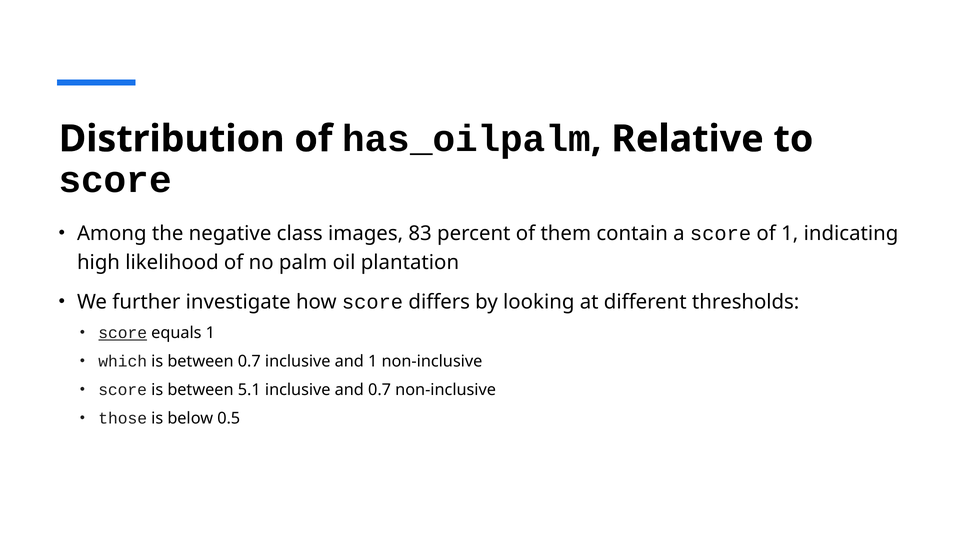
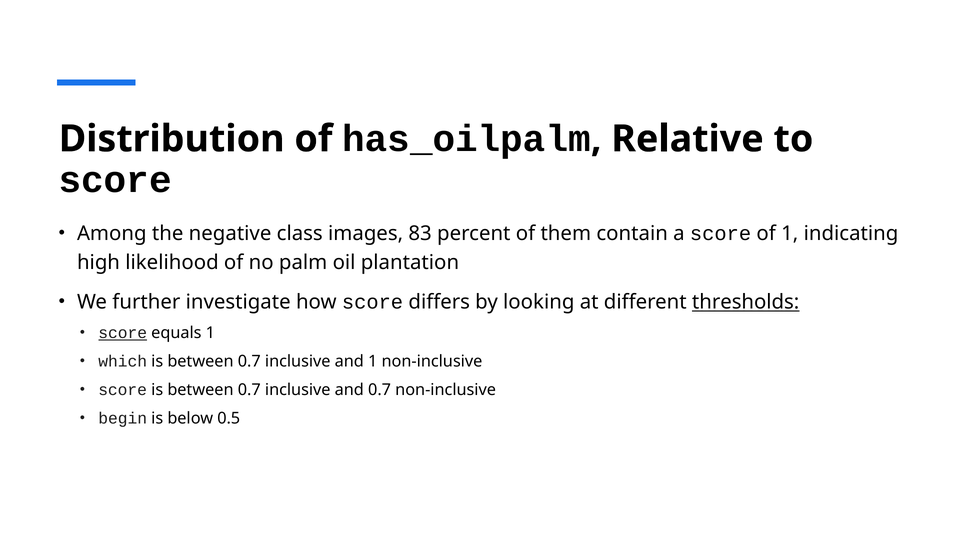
thresholds underline: none -> present
score is between 5.1: 5.1 -> 0.7
those: those -> begin
